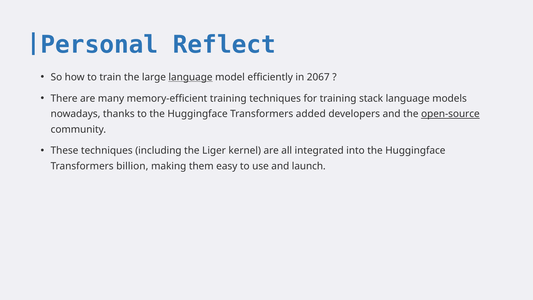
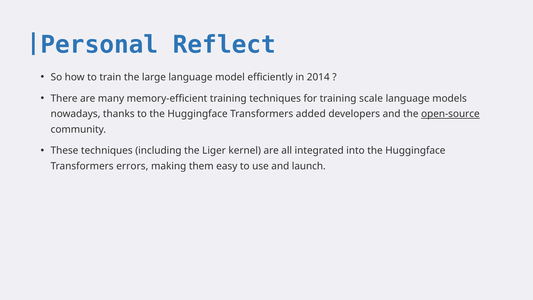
language at (191, 77) underline: present -> none
2067: 2067 -> 2014
stack: stack -> scale
billion: billion -> errors
